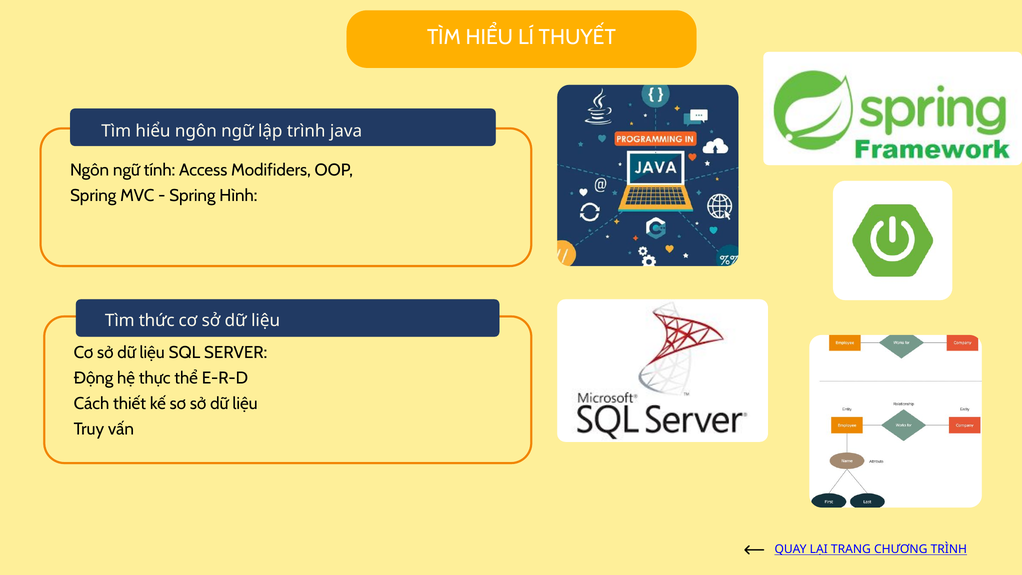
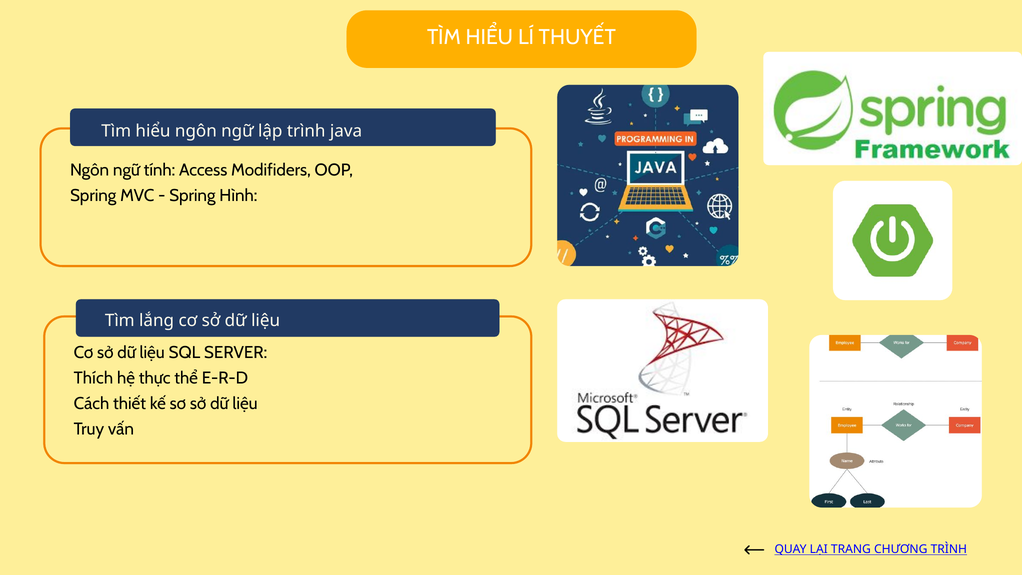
thức: thức -> lắng
Động: Động -> Thích
